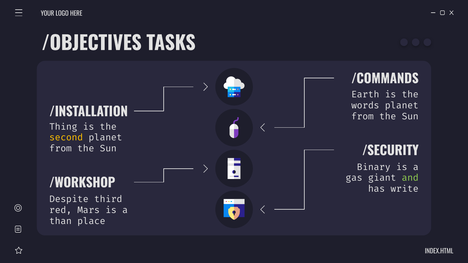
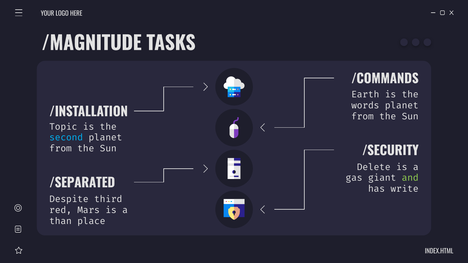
/OBJECTIVES: /OBJECTIVES -> /MAGNITUDE
Thing: Thing -> Topic
second colour: yellow -> light blue
Binary: Binary -> Delete
/WORKSHOP: /WORKSHOP -> /SEPARATED
